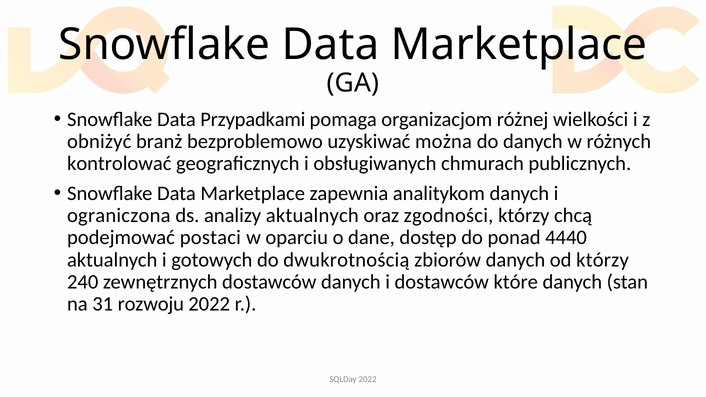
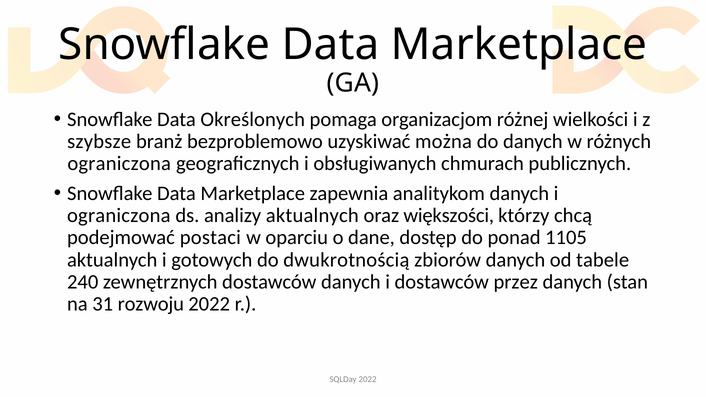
Przypadkami: Przypadkami -> Określonych
obniżyć: obniżyć -> szybsze
kontrolować at (119, 164): kontrolować -> ograniczona
zgodności: zgodności -> większości
4440: 4440 -> 1105
od którzy: którzy -> tabele
które: które -> przez
